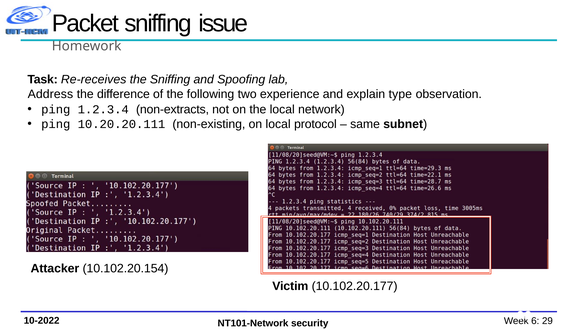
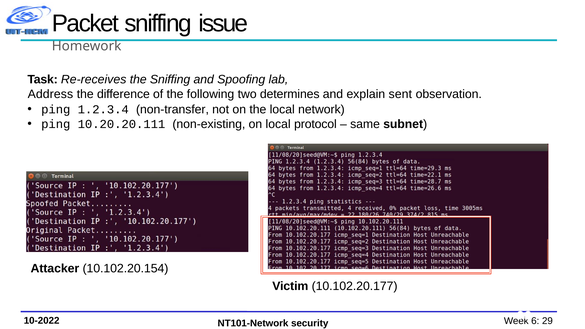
experience: experience -> determines
type: type -> sent
non-extracts: non-extracts -> non-transfer
